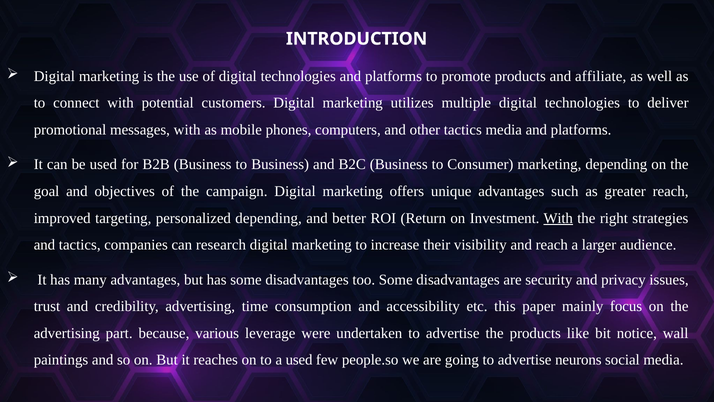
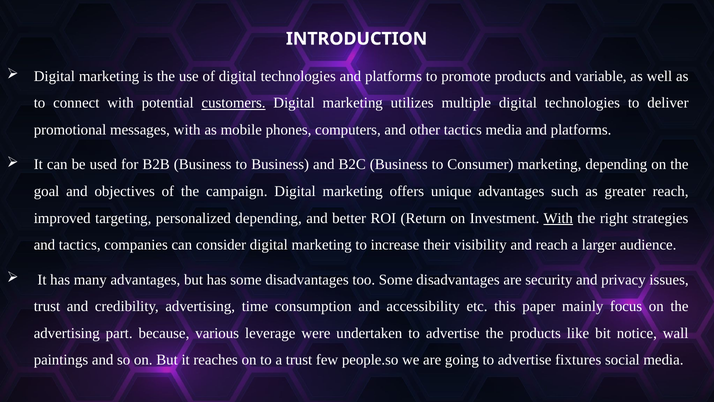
affiliate: affiliate -> variable
customers underline: none -> present
research: research -> consider
a used: used -> trust
neurons: neurons -> fixtures
